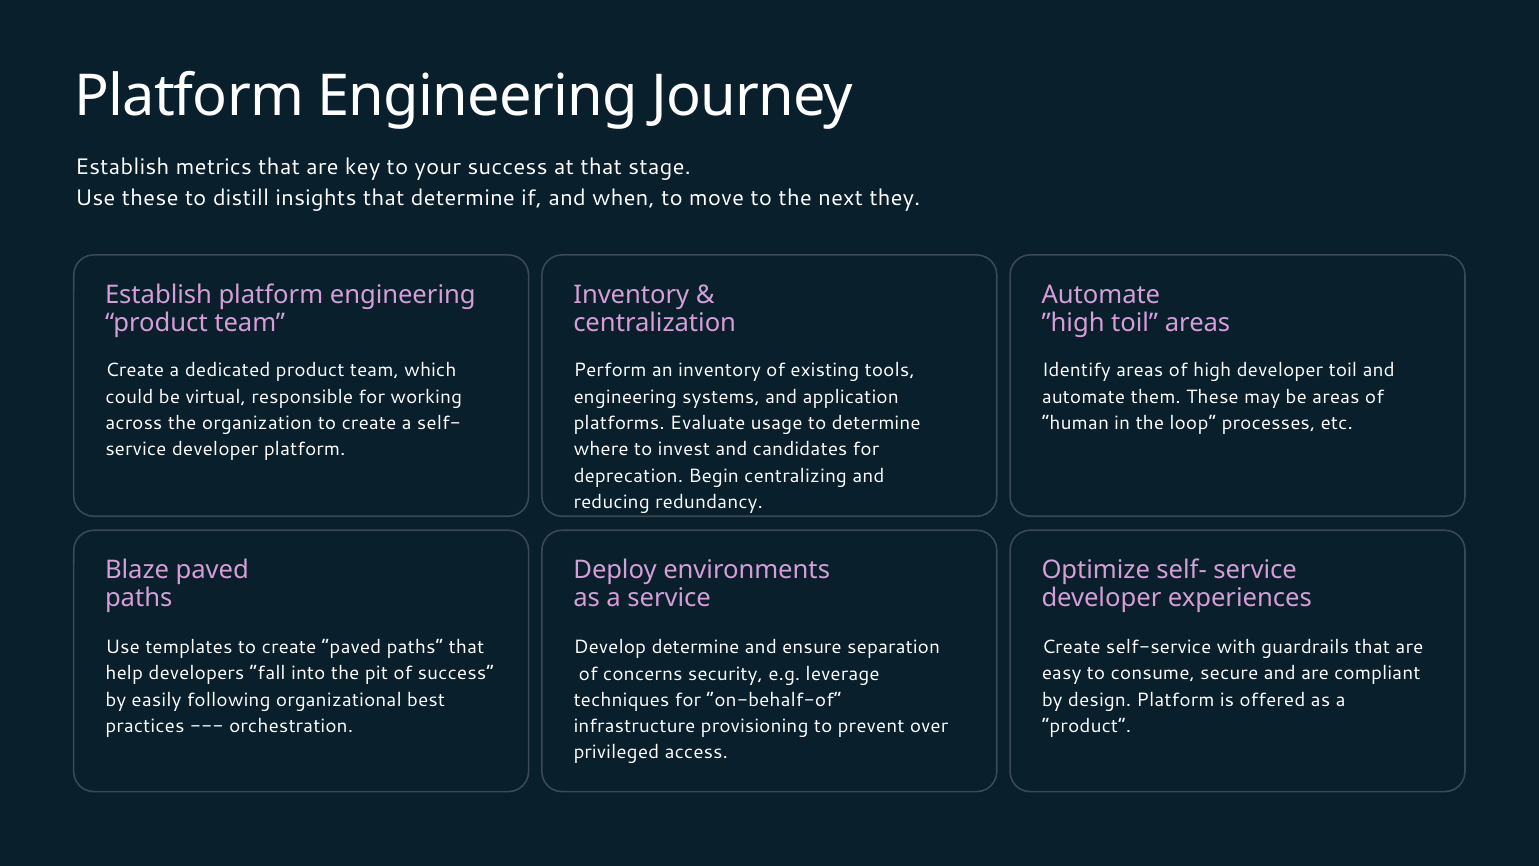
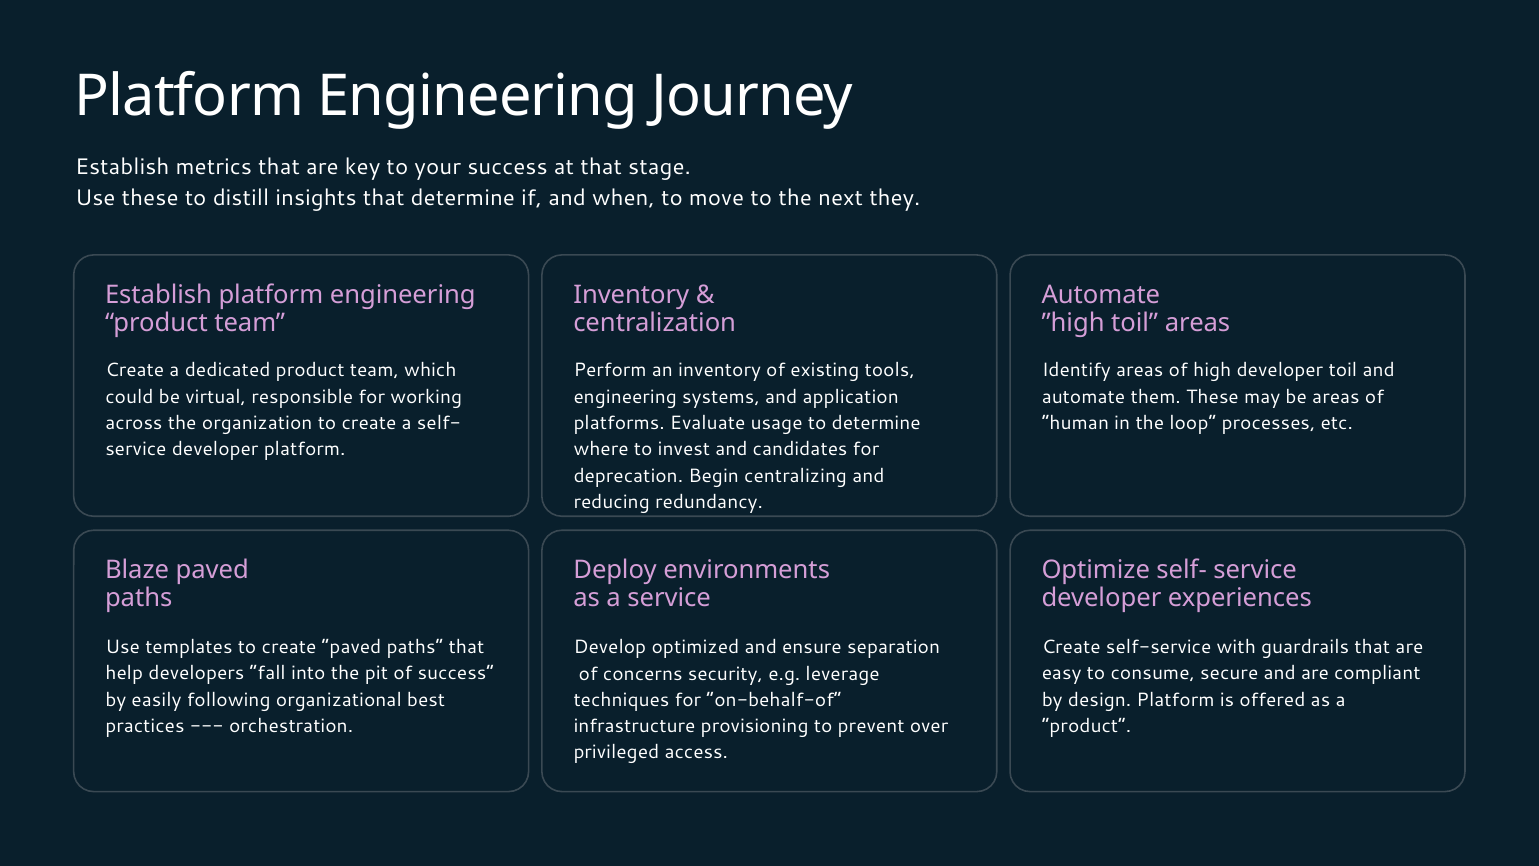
Develop determine: determine -> optimized
